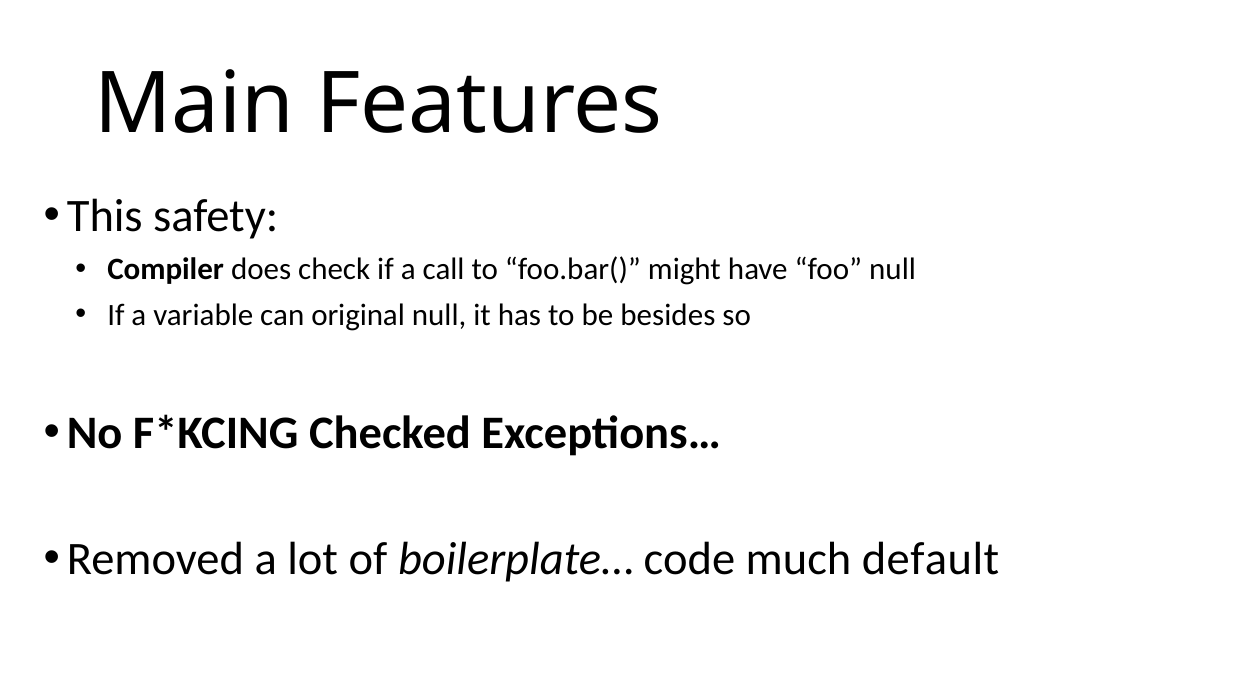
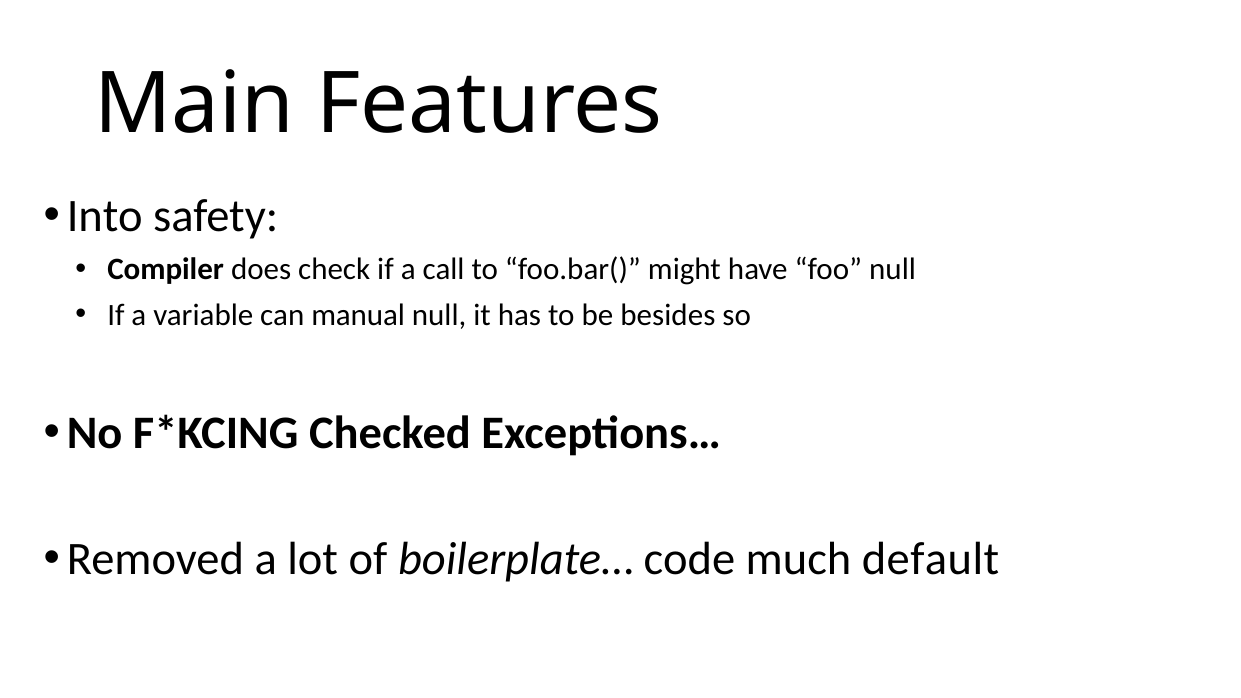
This: This -> Into
original: original -> manual
